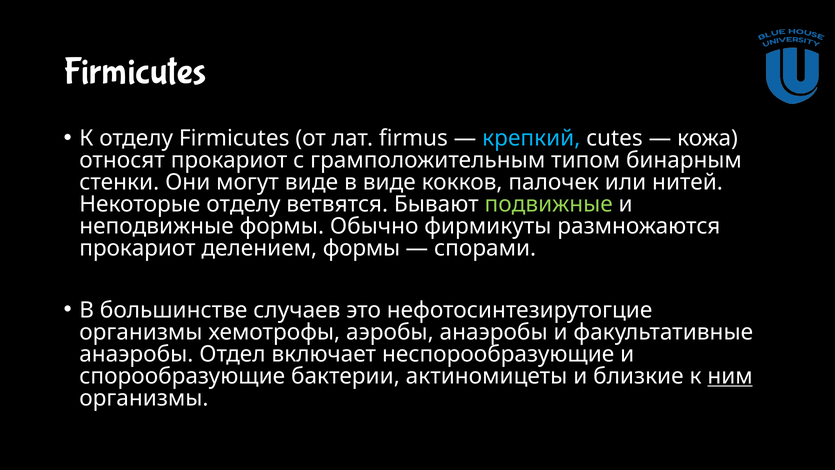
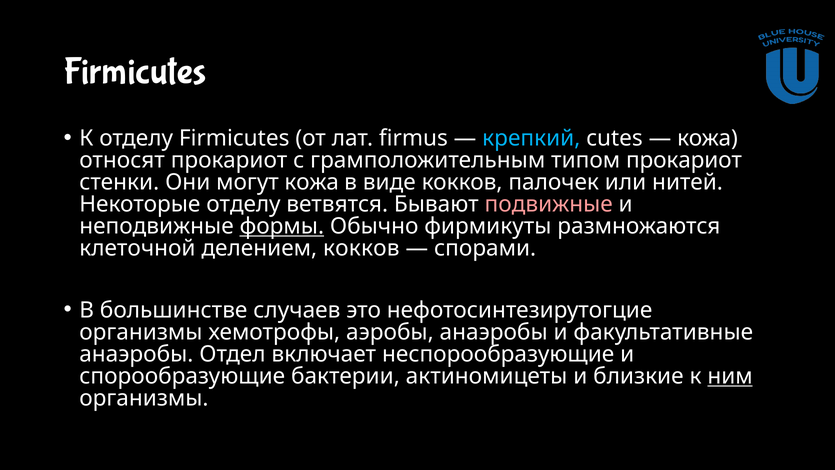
типом бинарным: бинарным -> прокариот
могут виде: виде -> кожа
подвижные colour: light green -> pink
формы at (282, 226) underline: none -> present
прокариот at (137, 248): прокариот -> клеточной
делением формы: формы -> кокков
